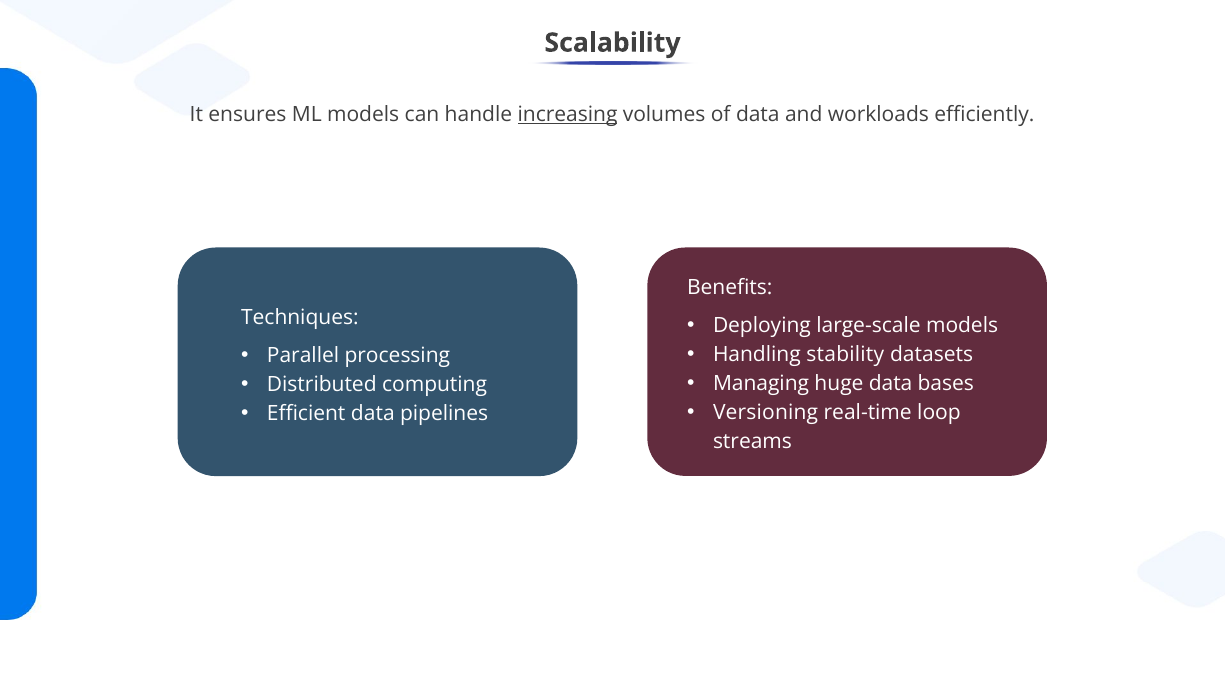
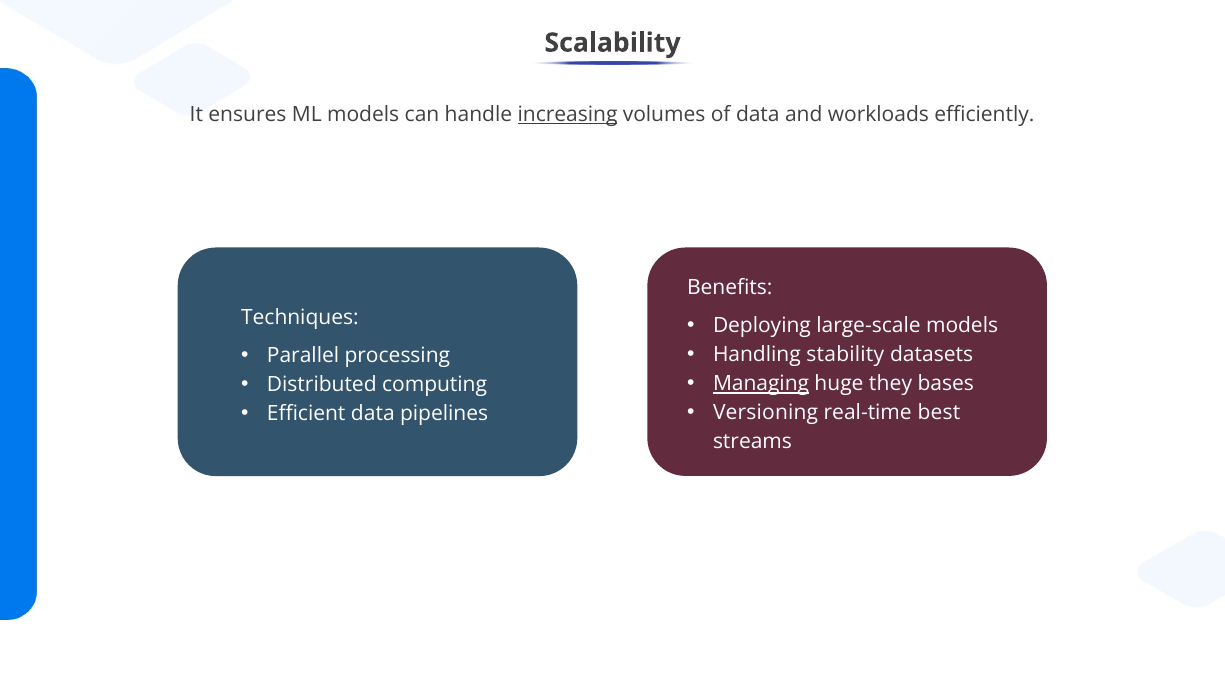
Managing underline: none -> present
huge data: data -> they
loop: loop -> best
